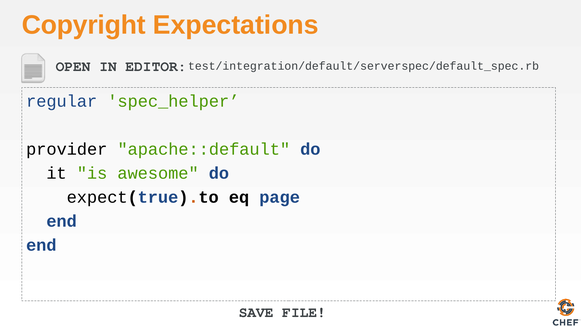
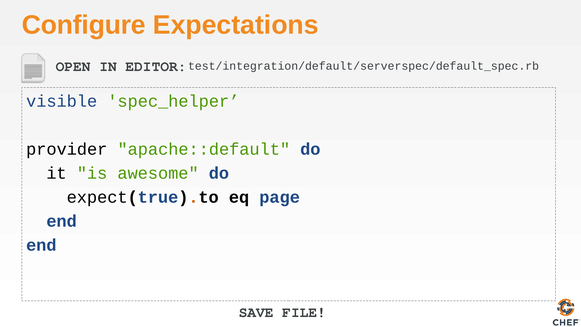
Copyright: Copyright -> Configure
regular: regular -> visible
